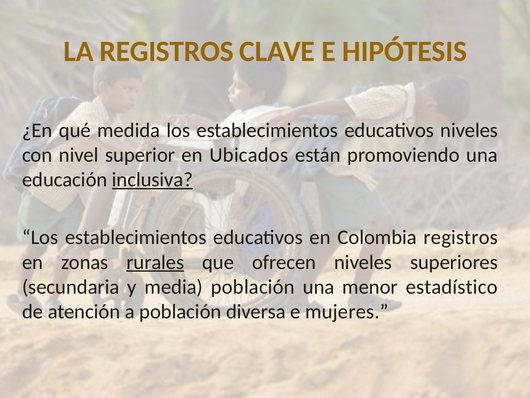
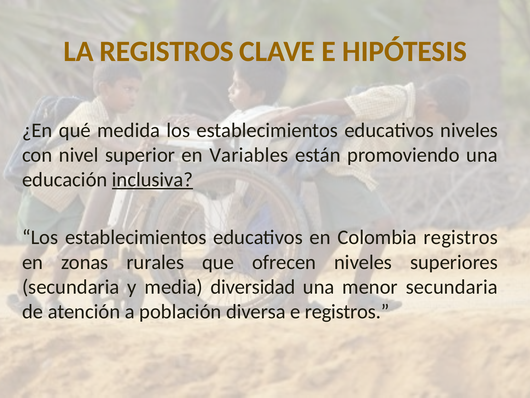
Ubicados: Ubicados -> Variables
rurales underline: present -> none
media población: población -> diversidad
menor estadístico: estadístico -> secundaria
e mujeres: mujeres -> registros
